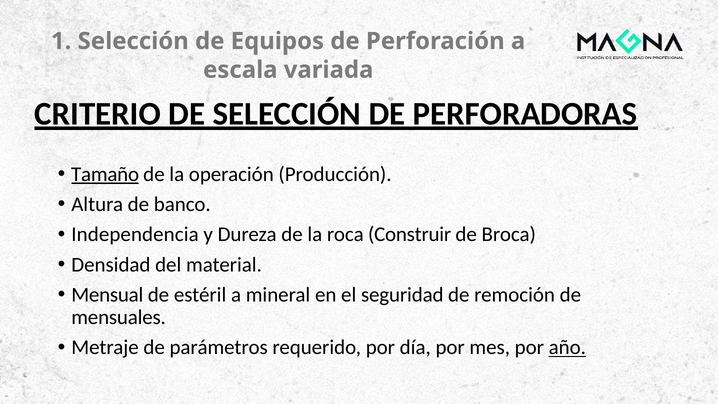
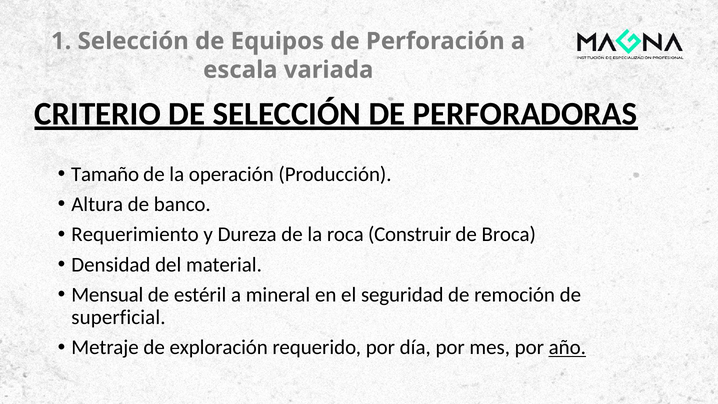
Tamaño underline: present -> none
Independencia: Independencia -> Requerimiento
mensuales: mensuales -> superficial
parámetros: parámetros -> exploración
